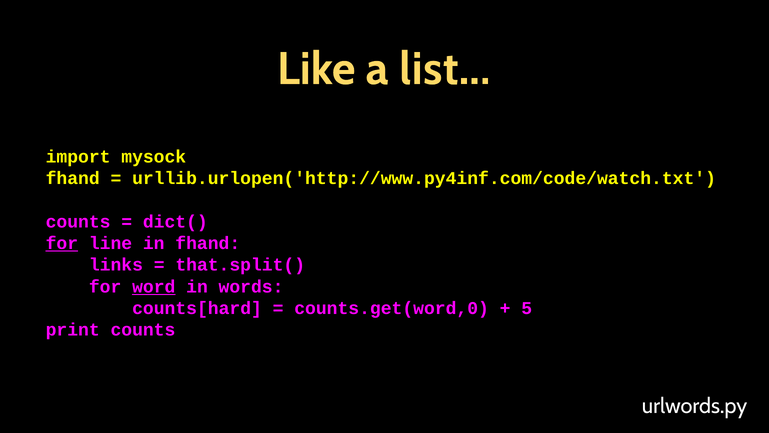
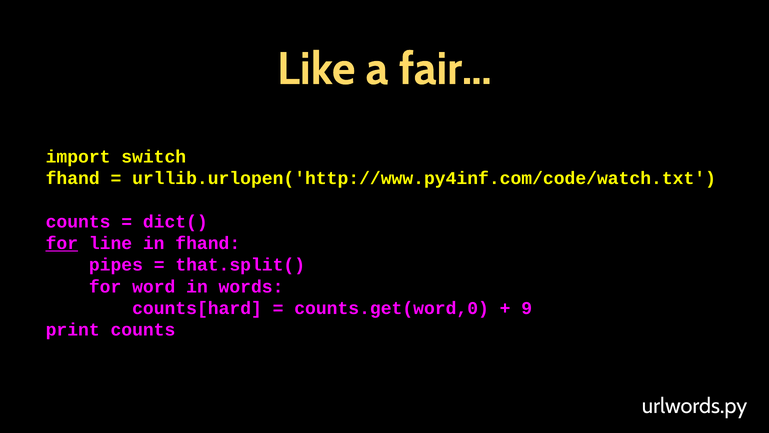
list: list -> fair
mysock: mysock -> switch
links: links -> pipes
word underline: present -> none
5: 5 -> 9
